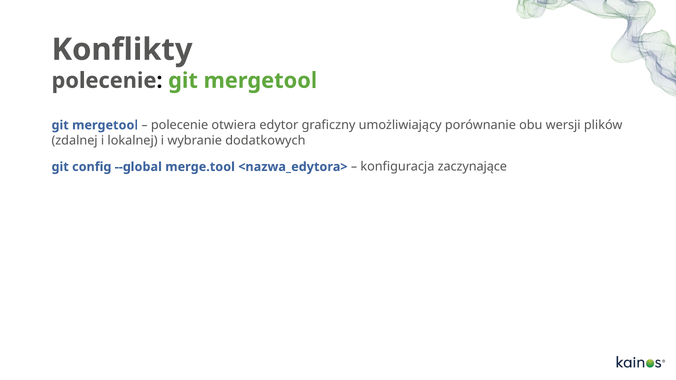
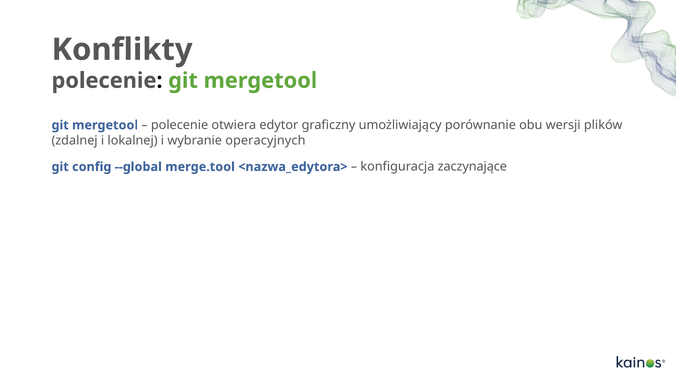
dodatkowych: dodatkowych -> operacyjnych
